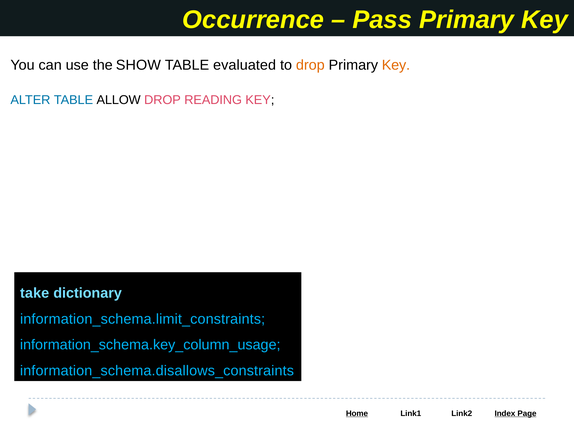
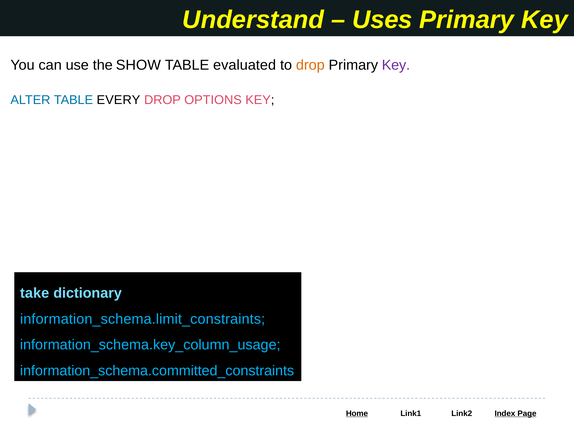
Occurrence: Occurrence -> Understand
Pass: Pass -> Uses
Key at (396, 65) colour: orange -> purple
ALLOW: ALLOW -> EVERY
READING: READING -> OPTIONS
information_schema.disallows_constraints: information_schema.disallows_constraints -> information_schema.committed_constraints
